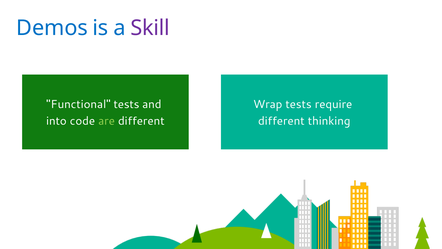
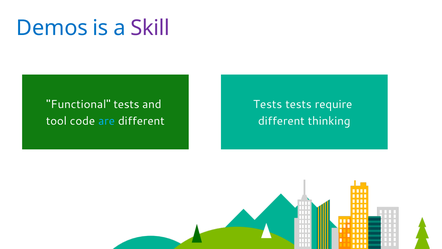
Wrap at (268, 104): Wrap -> Tests
into: into -> tool
are colour: light green -> light blue
